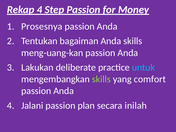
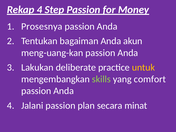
Anda skills: skills -> akun
untuk colour: light blue -> yellow
inilah: inilah -> minat
